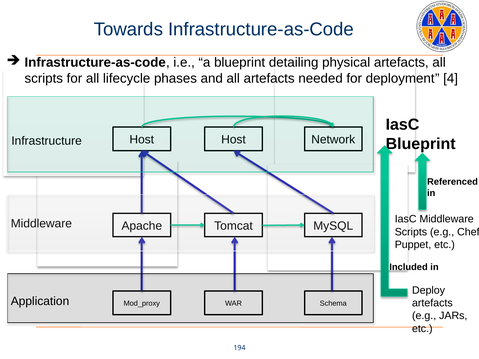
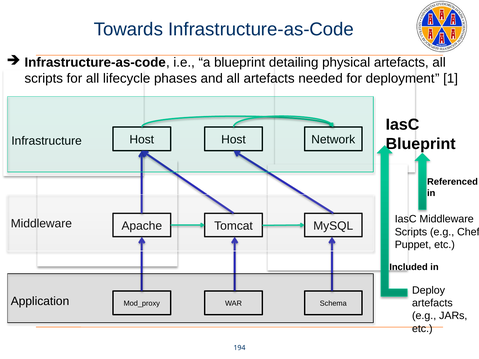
4: 4 -> 1
